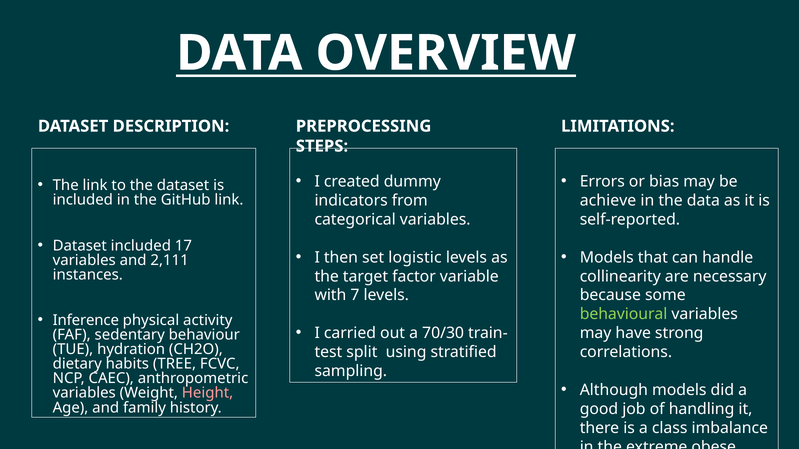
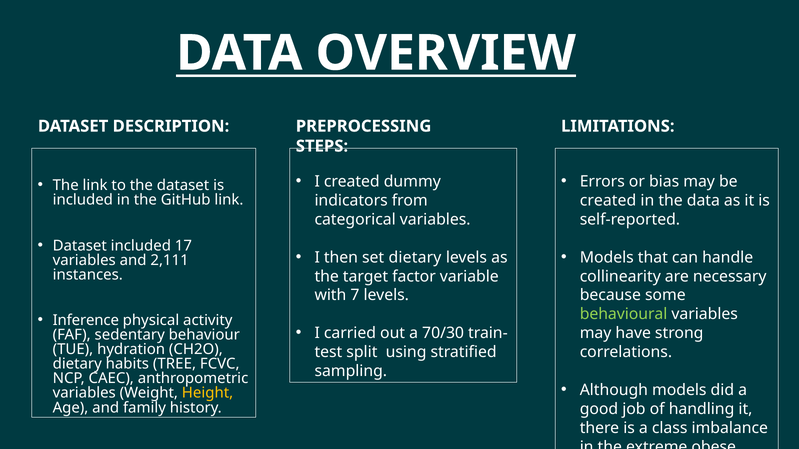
achieve at (608, 201): achieve -> created
set logistic: logistic -> dietary
Height colour: pink -> yellow
